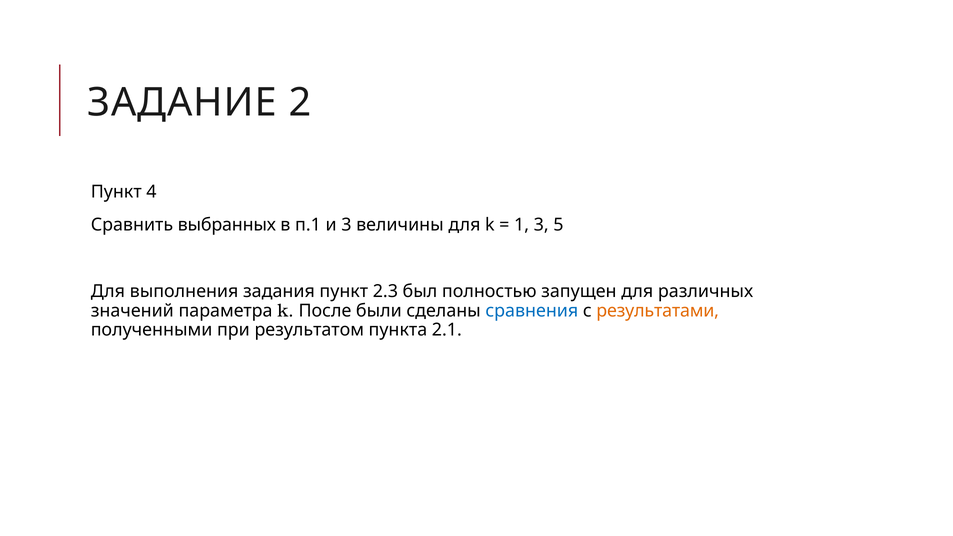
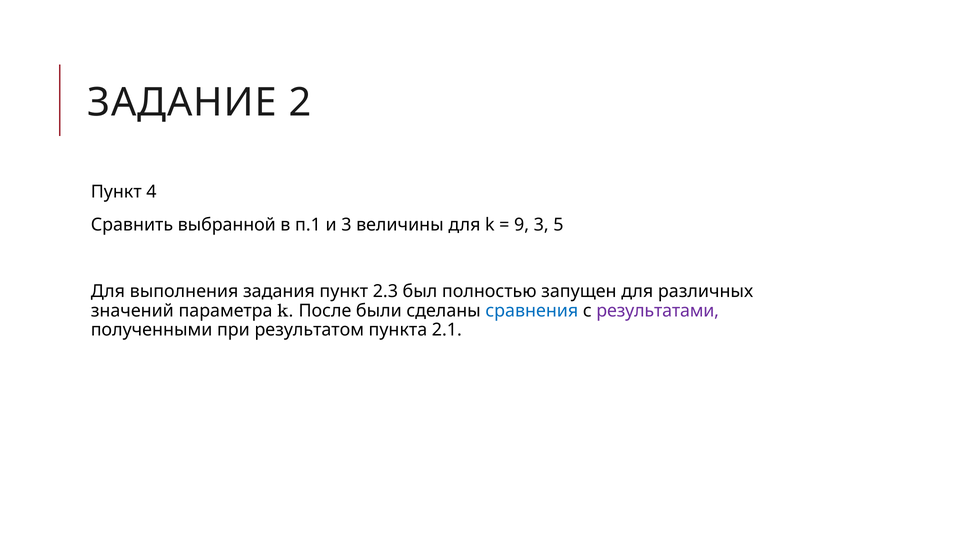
выбранных: выбранных -> выбранной
1: 1 -> 9
результатами colour: orange -> purple
